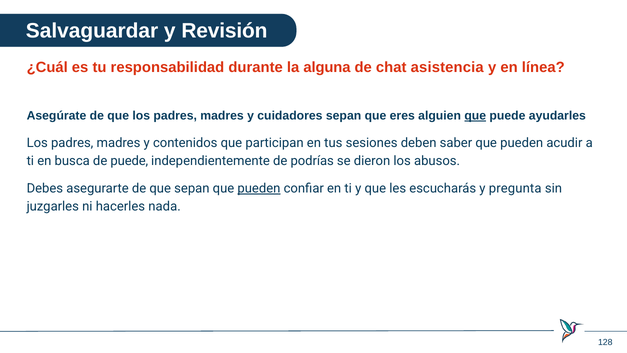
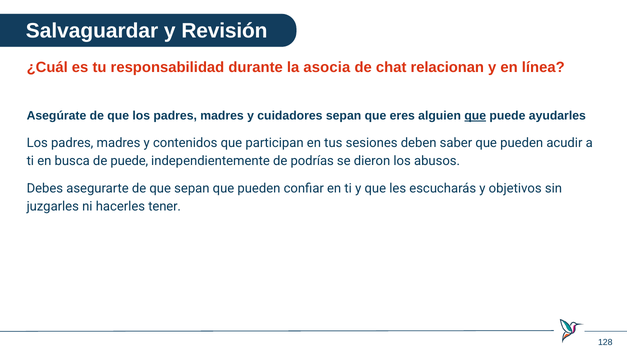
alguna: alguna -> asocia
asistencia: asistencia -> relacionan
pueden at (259, 188) underline: present -> none
pregunta: pregunta -> objetivos
nada: nada -> tener
